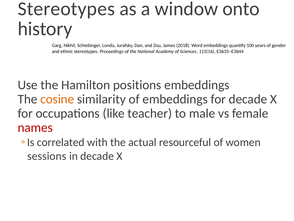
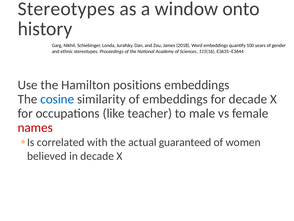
cosine colour: orange -> blue
resourceful: resourceful -> guaranteed
sessions: sessions -> believed
